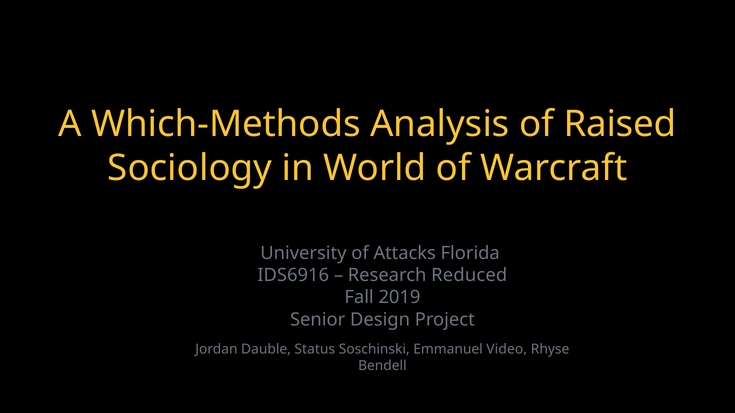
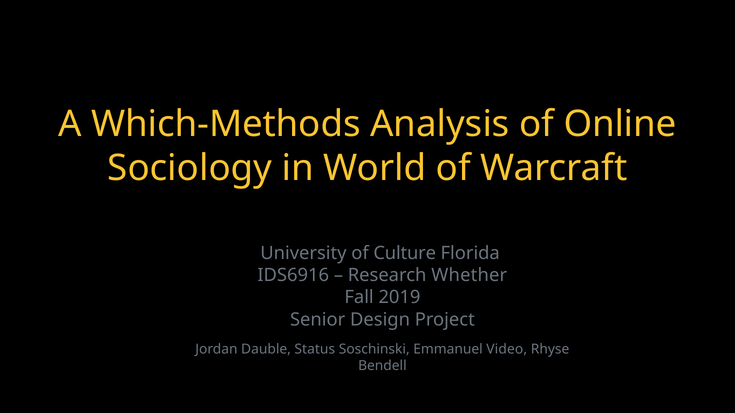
Raised: Raised -> Online
Attacks: Attacks -> Culture
Reduced: Reduced -> Whether
